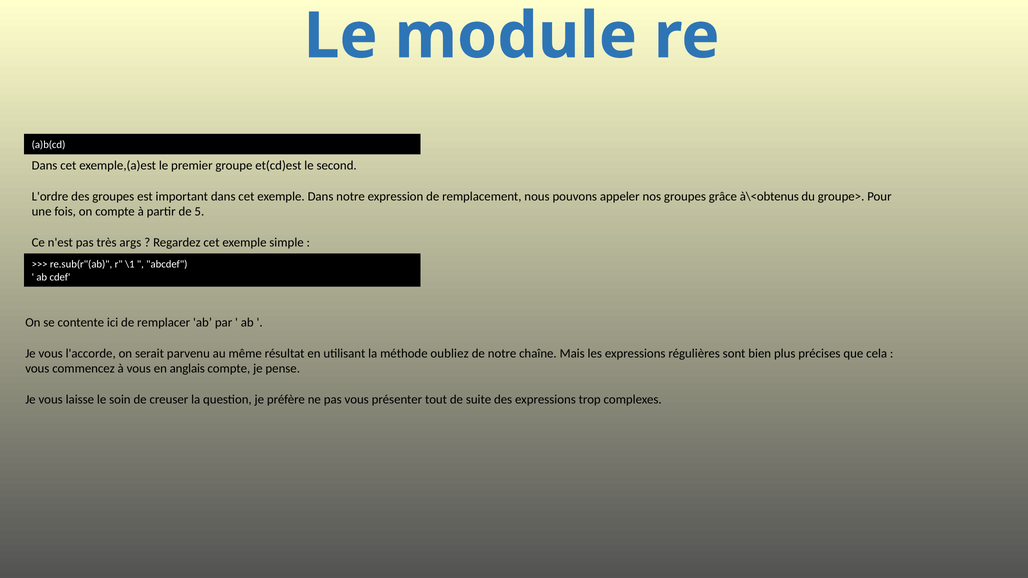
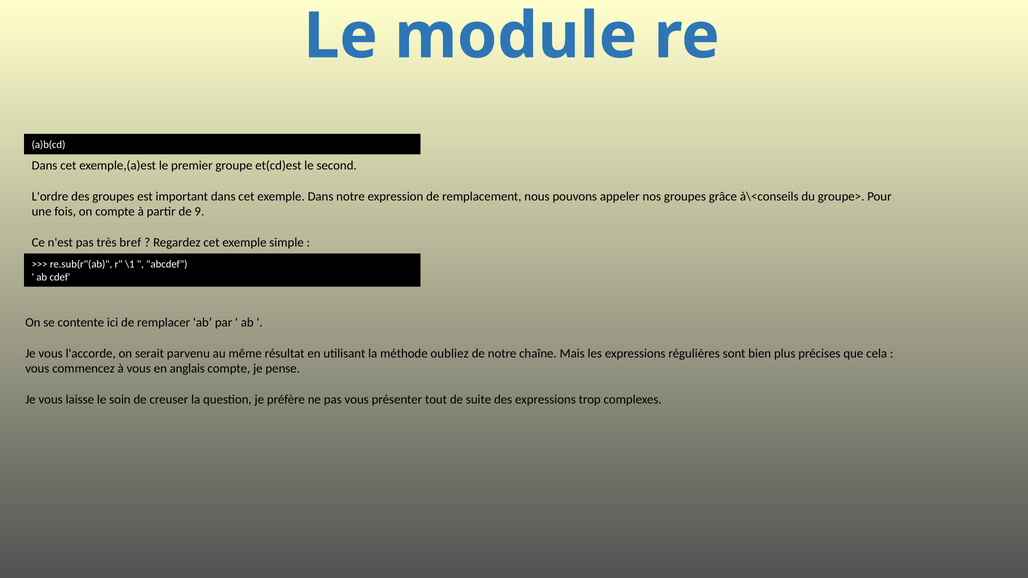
à\<obtenus: à\<obtenus -> à\<conseils
5: 5 -> 9
args: args -> bref
